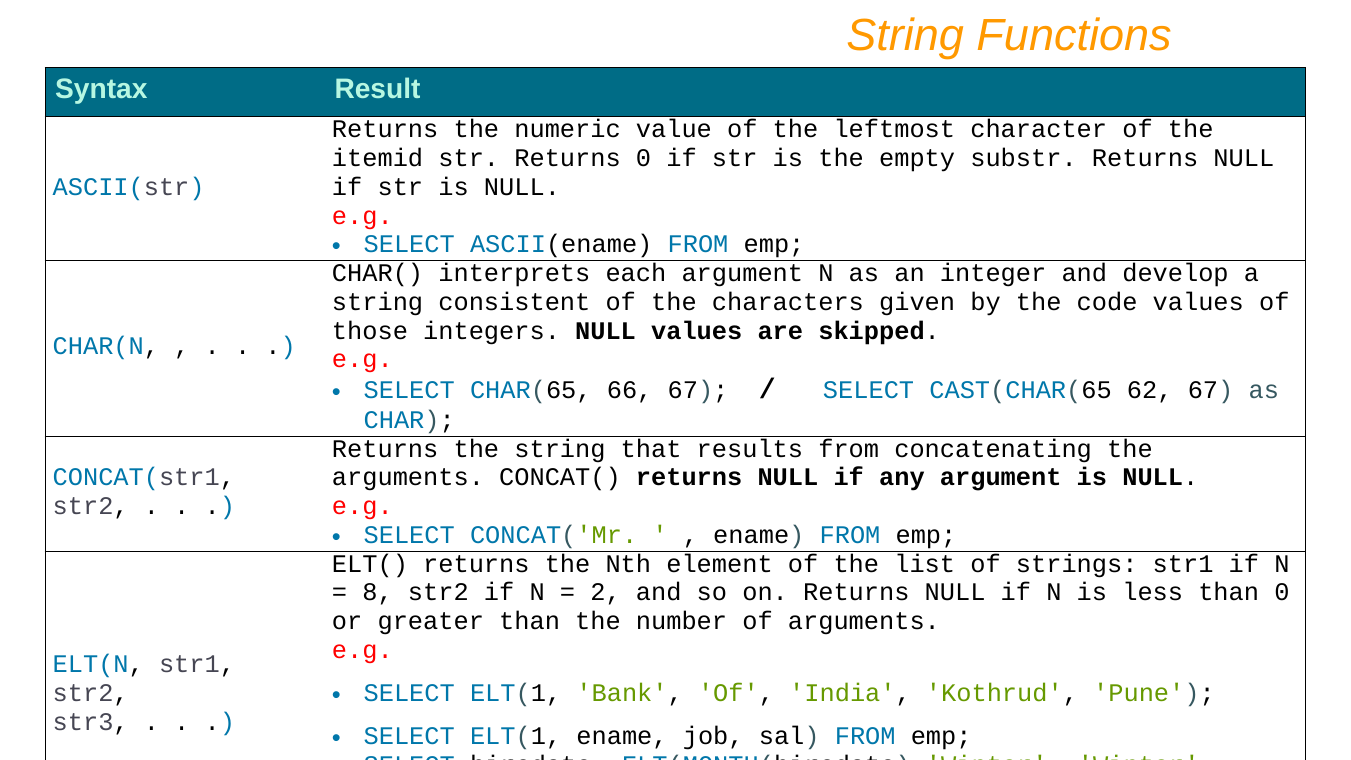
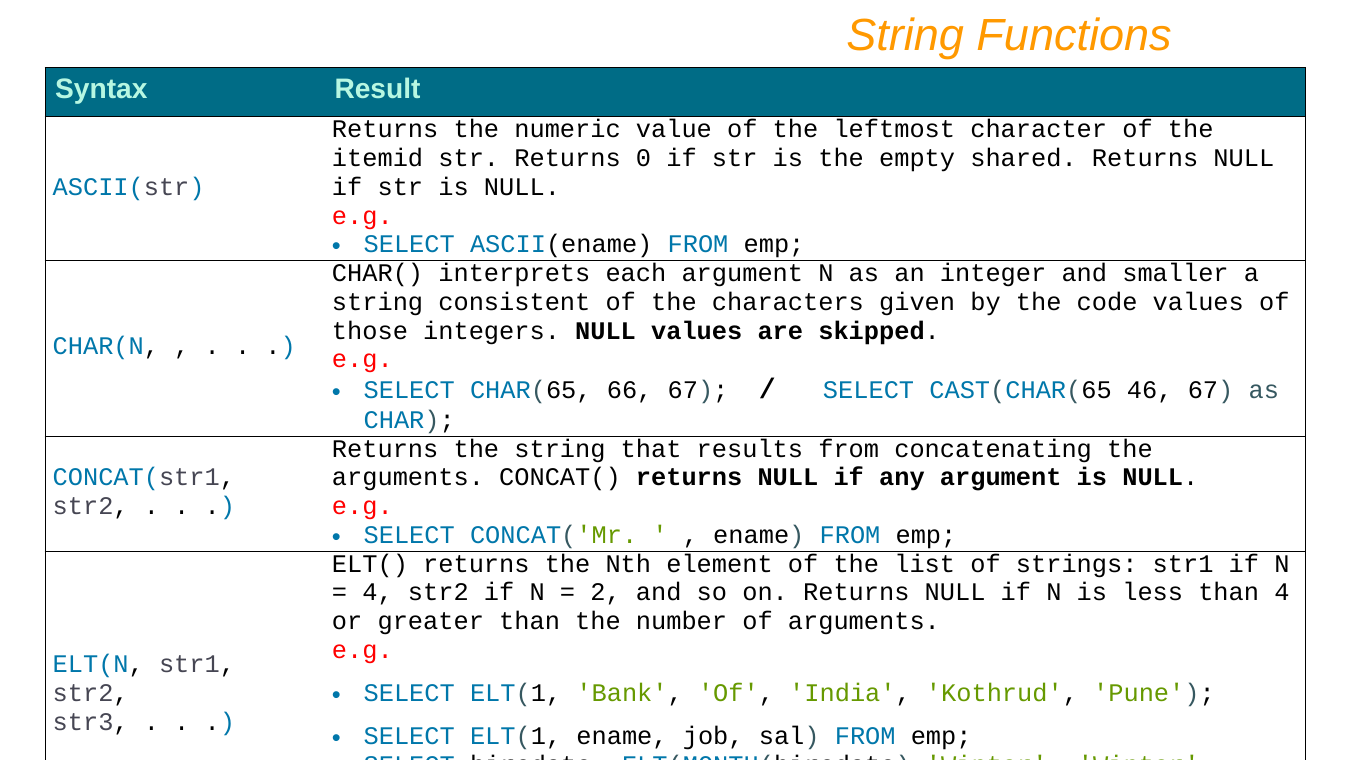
substr: substr -> shared
develop: develop -> smaller
62: 62 -> 46
8 at (378, 592): 8 -> 4
than 0: 0 -> 4
